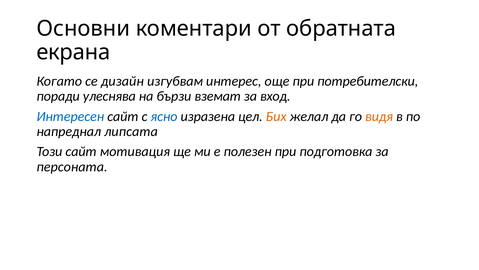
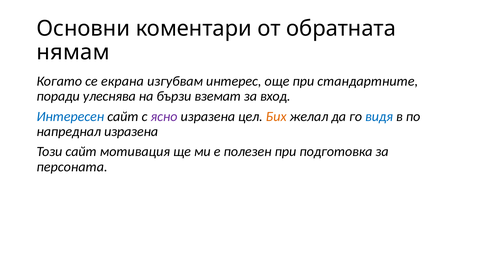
екрана: екрана -> нямам
дизайн: дизайн -> екрана
потребителски: потребителски -> стандартните
ясно colour: blue -> purple
видя colour: orange -> blue
напреднал липсата: липсата -> изразена
